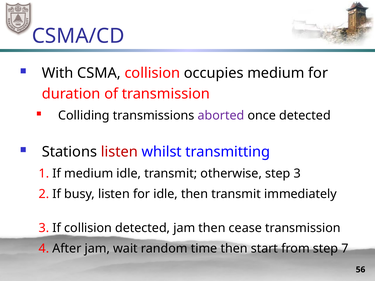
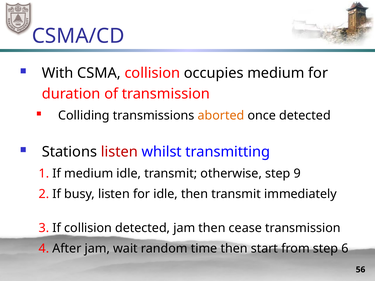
aborted colour: purple -> orange
step 3: 3 -> 9
7: 7 -> 6
